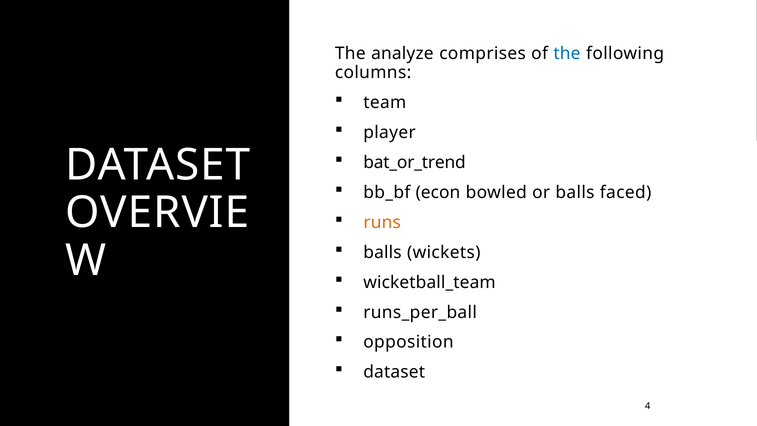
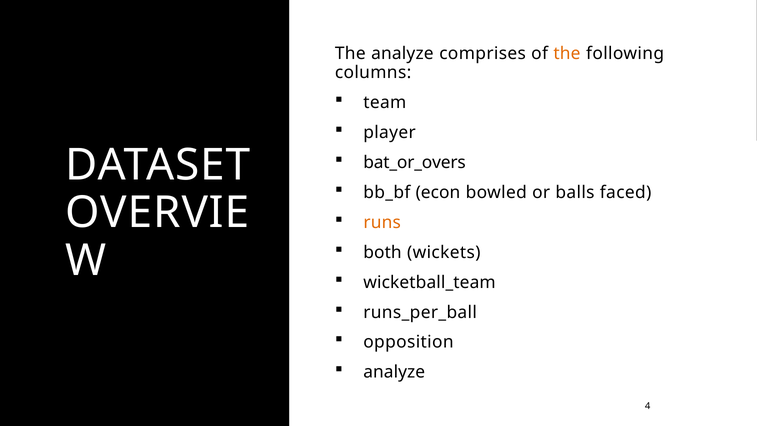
the at (567, 54) colour: blue -> orange
bat_or_trend: bat_or_trend -> bat_or_overs
balls at (382, 252): balls -> both
dataset at (394, 372): dataset -> analyze
